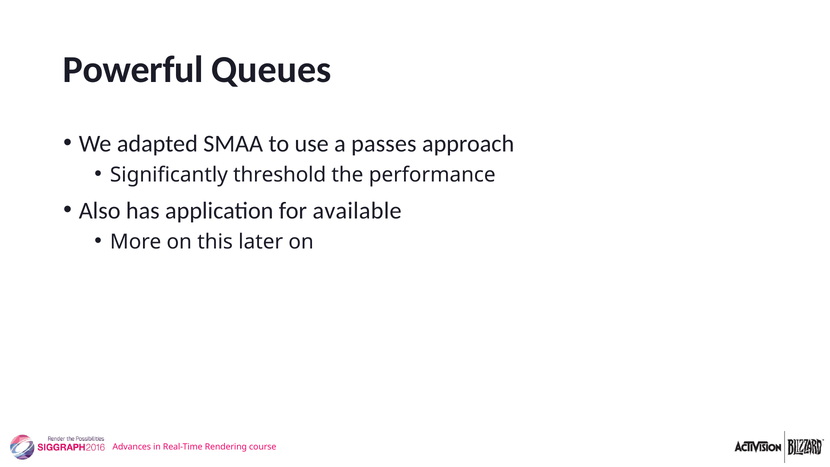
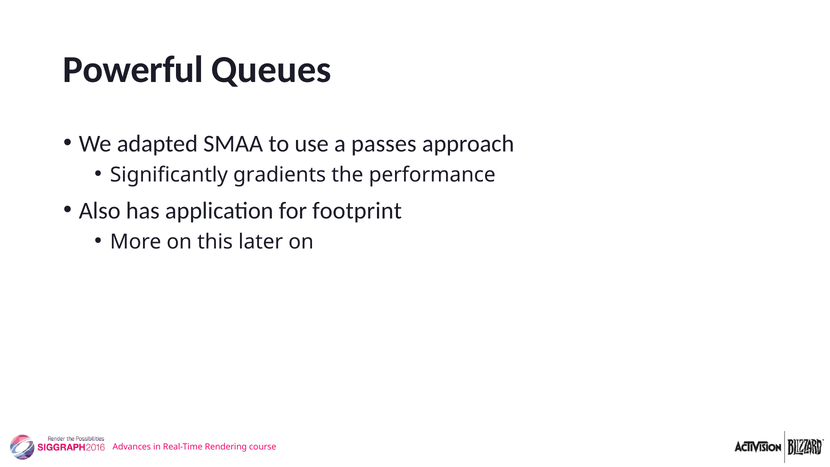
threshold: threshold -> gradients
available: available -> footprint
